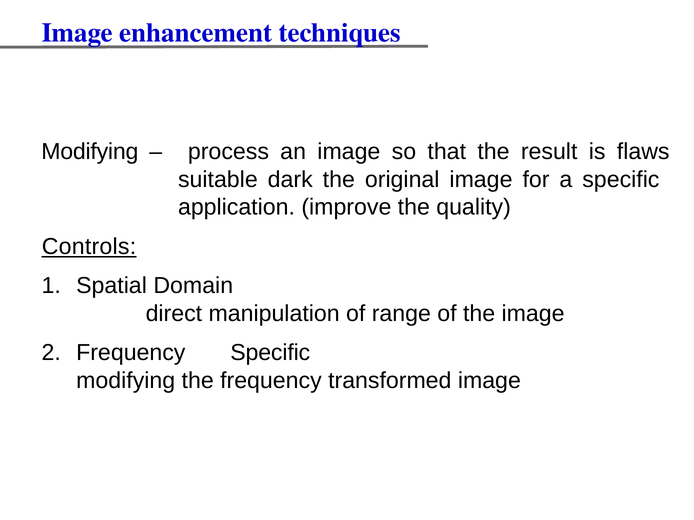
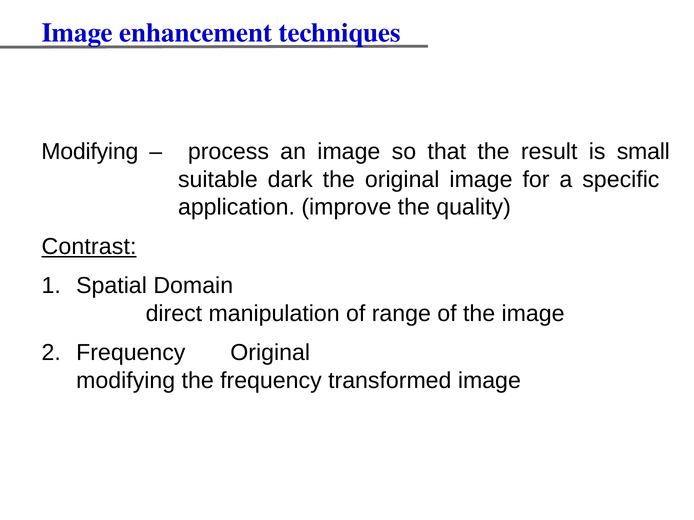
flaws: flaws -> small
Controls: Controls -> Contrast
Frequency Specific: Specific -> Original
